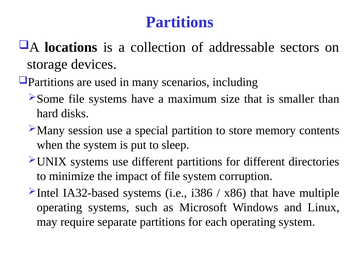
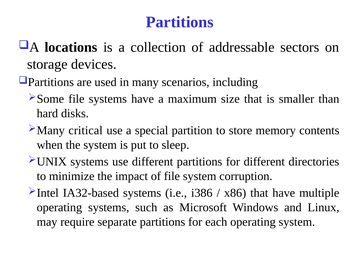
session: session -> critical
